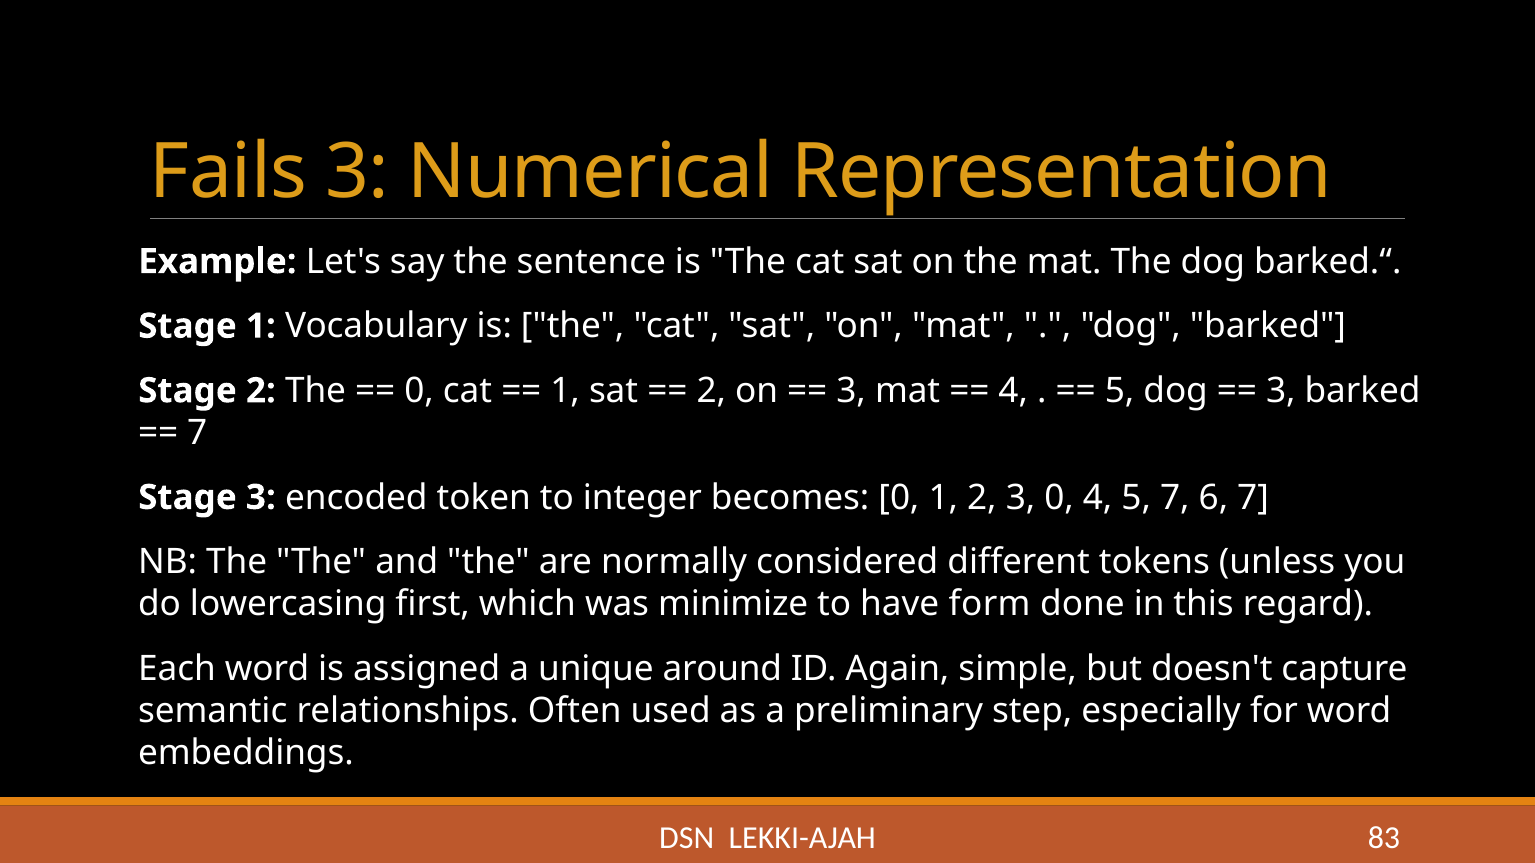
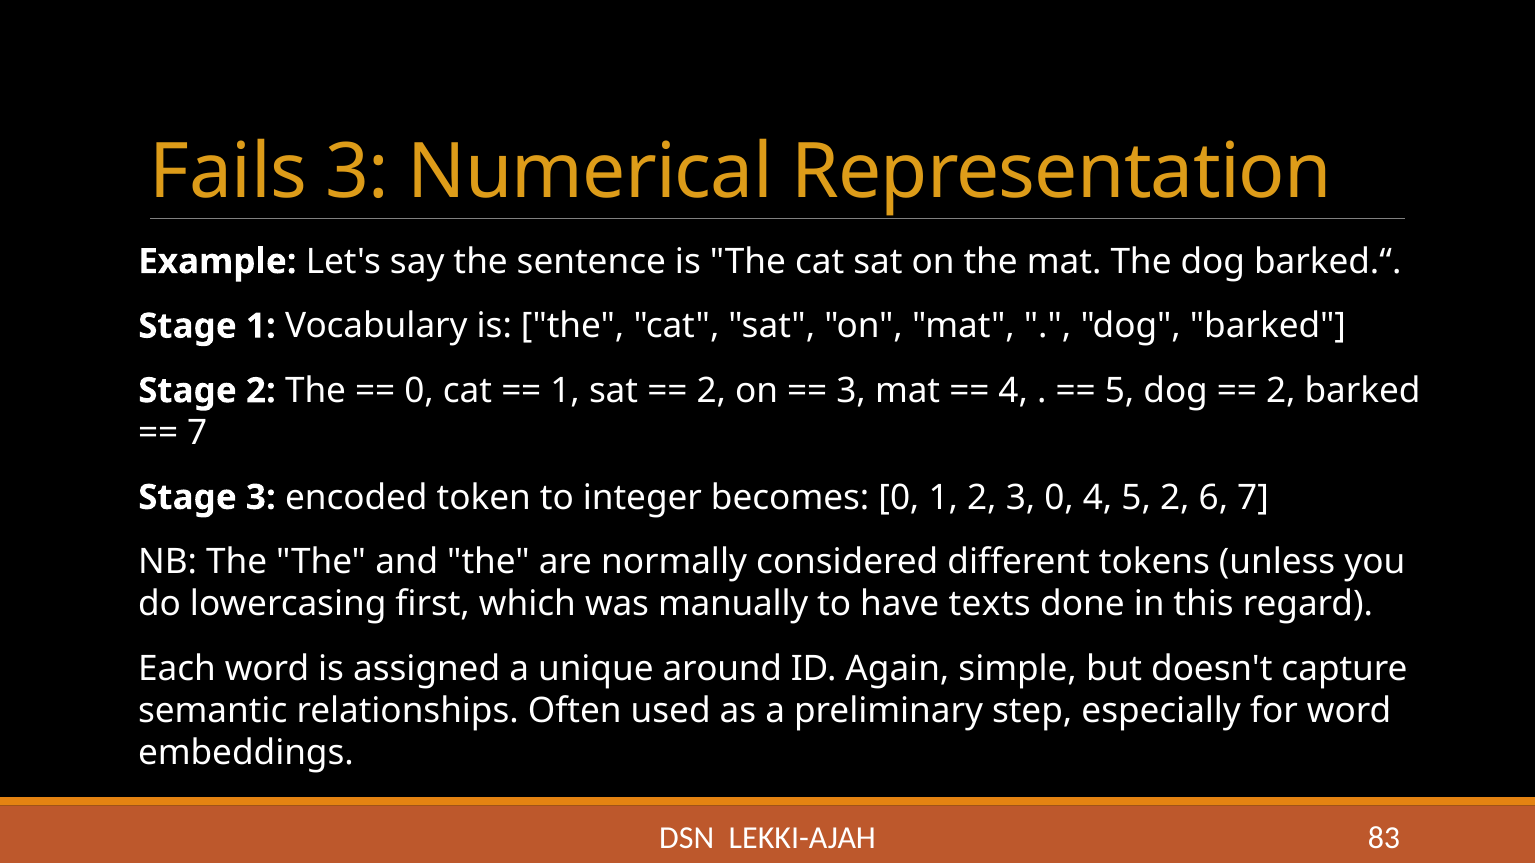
3 at (1281, 391): 3 -> 2
5 7: 7 -> 2
minimize: minimize -> manually
form: form -> texts
